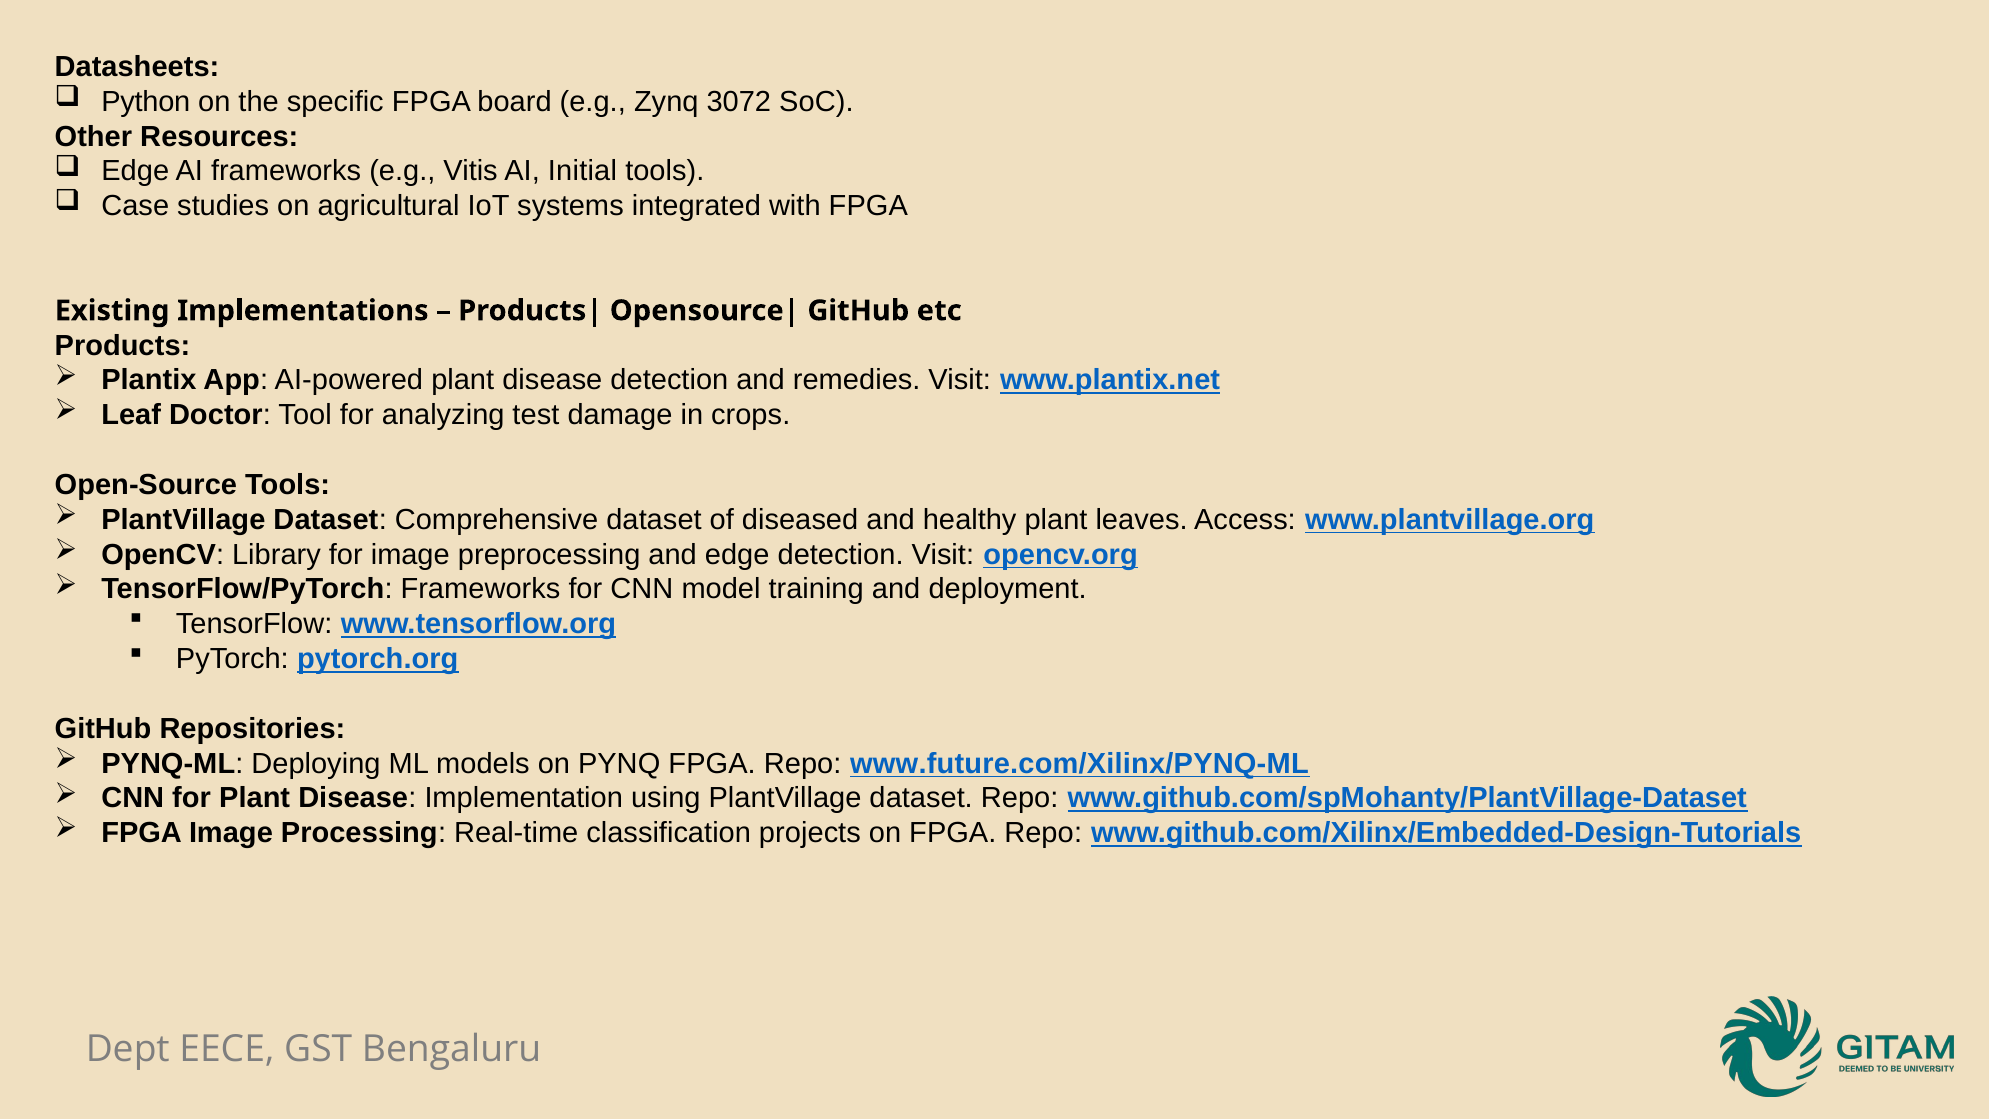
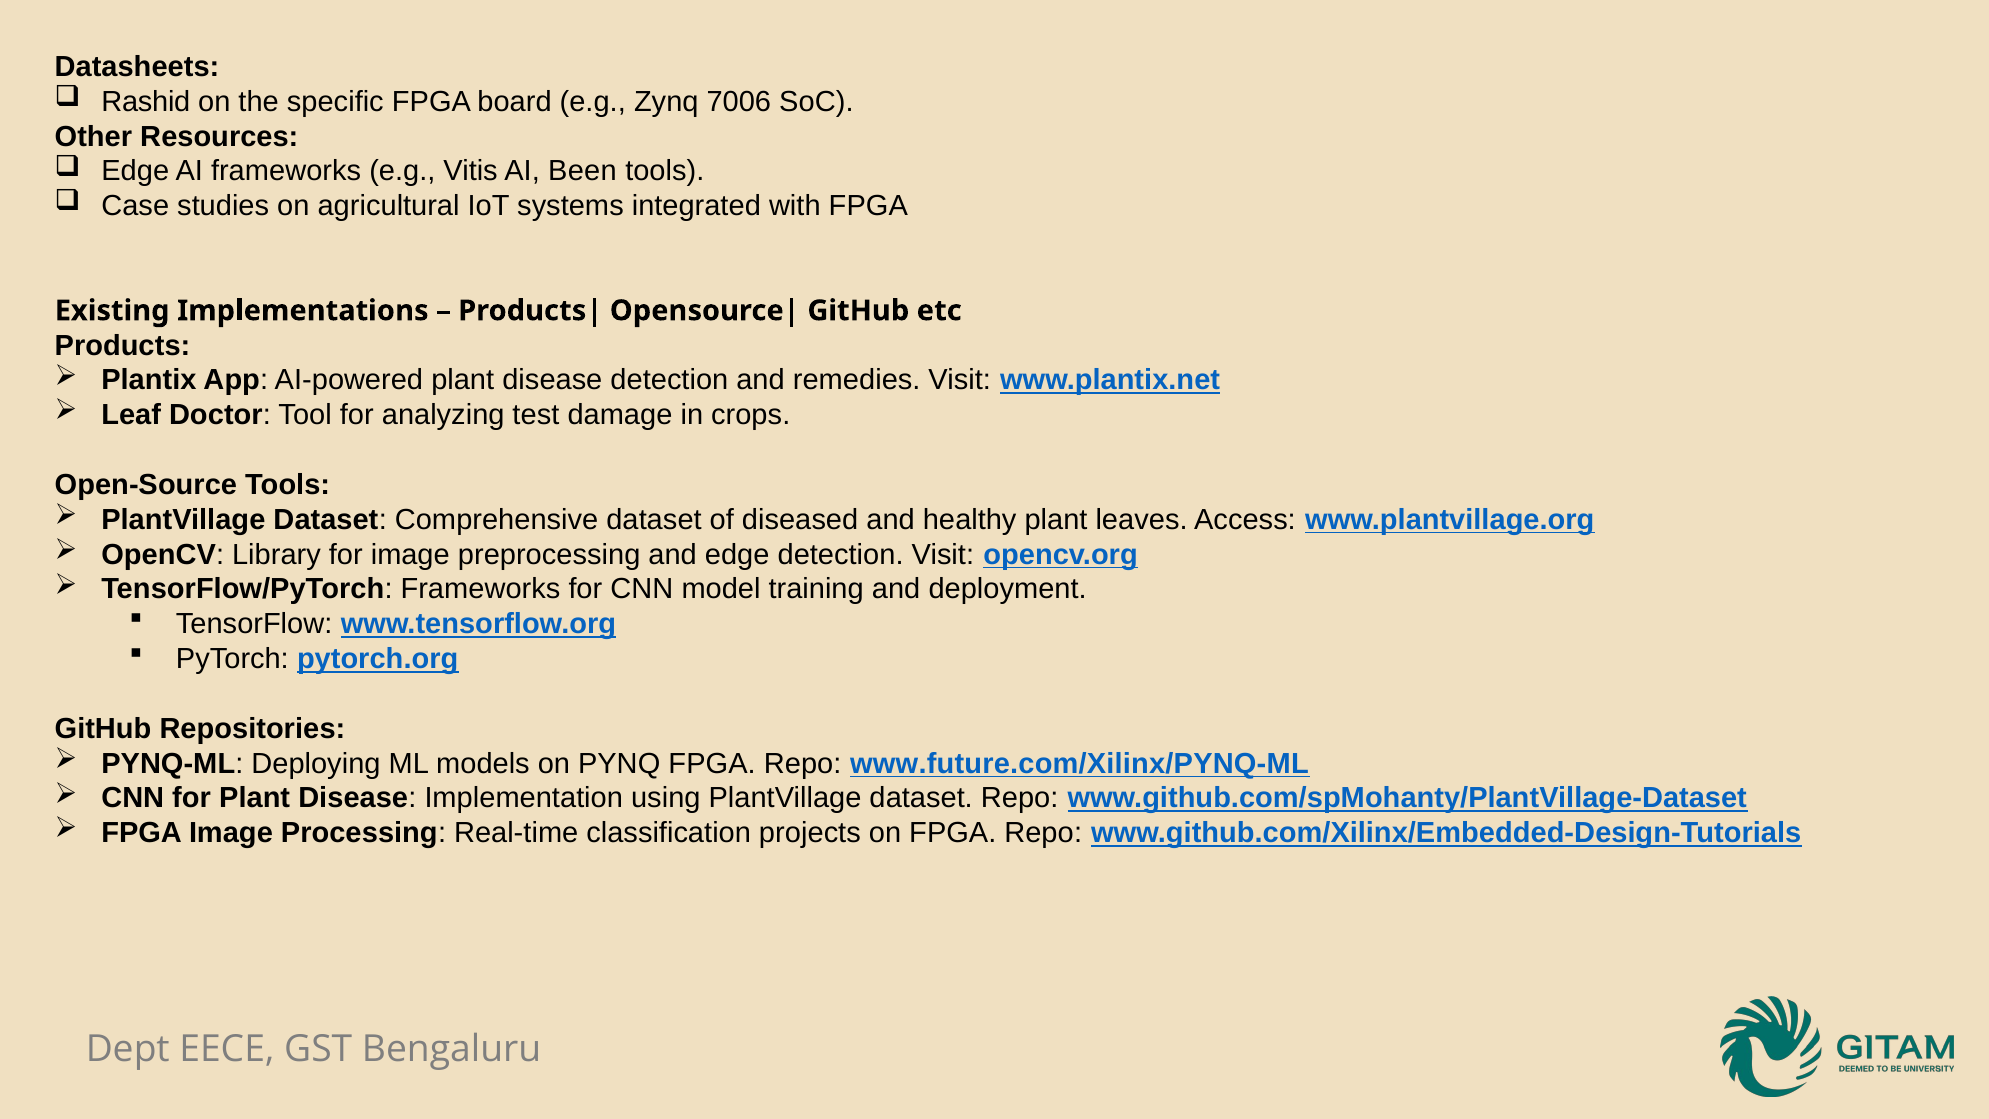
Python: Python -> Rashid
3072: 3072 -> 7006
Initial: Initial -> Been
